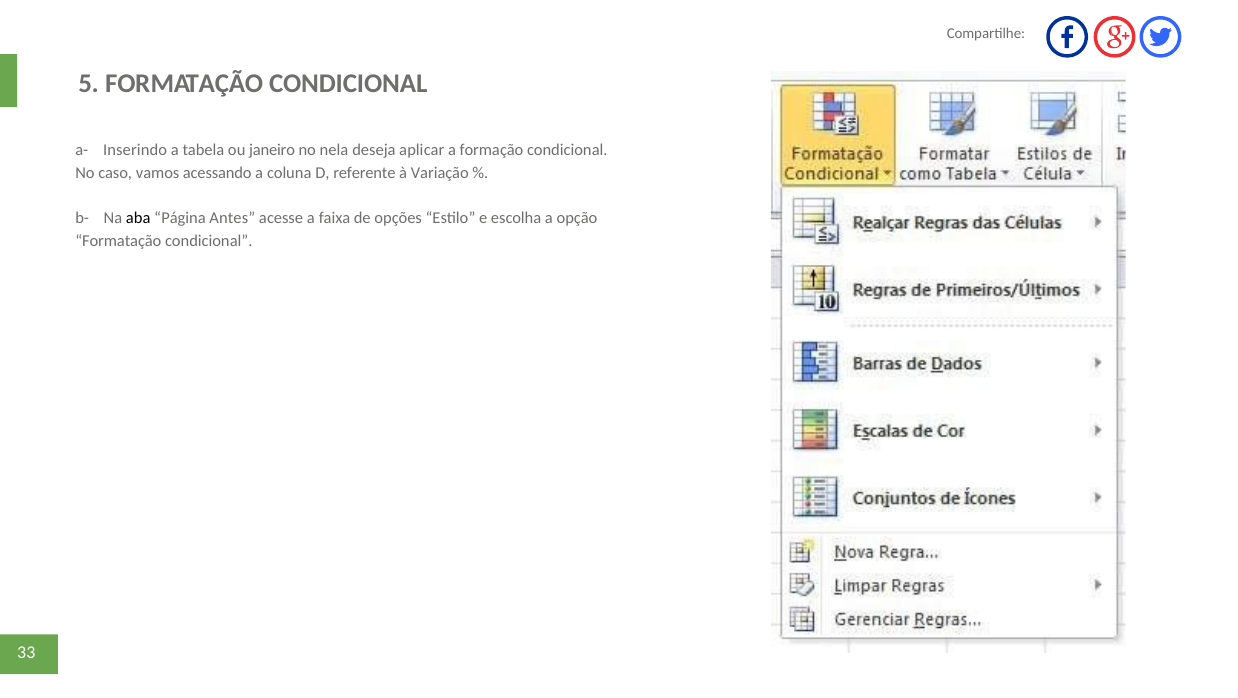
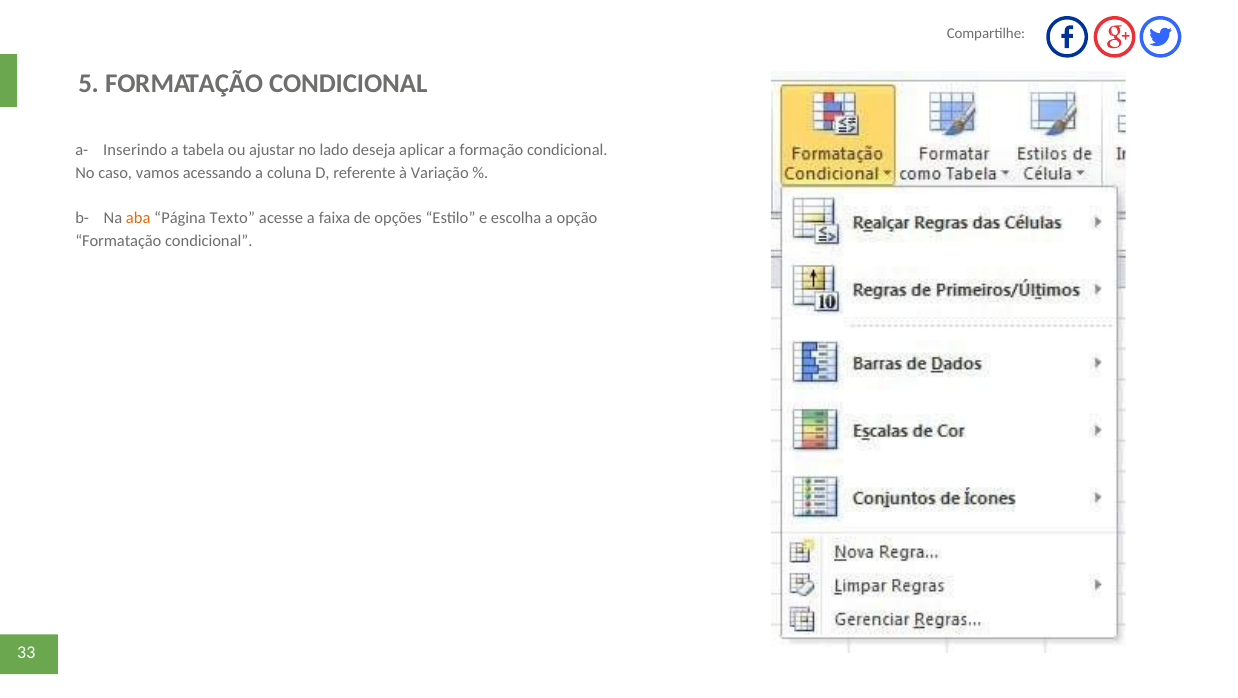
janeiro: janeiro -> ajustar
nela: nela -> lado
aba colour: black -> orange
Antes: Antes -> Texto
